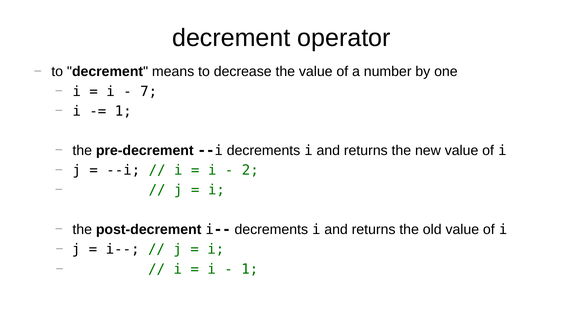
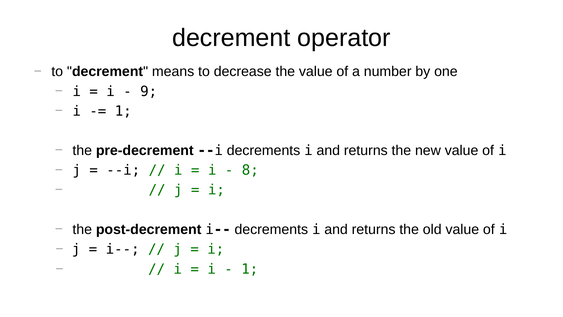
7: 7 -> 9
2: 2 -> 8
